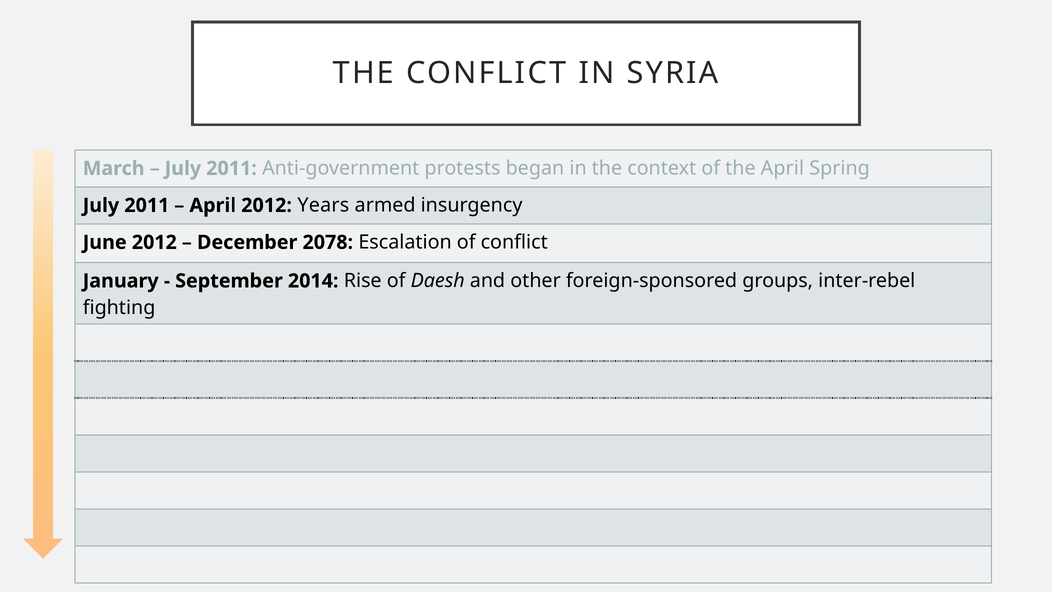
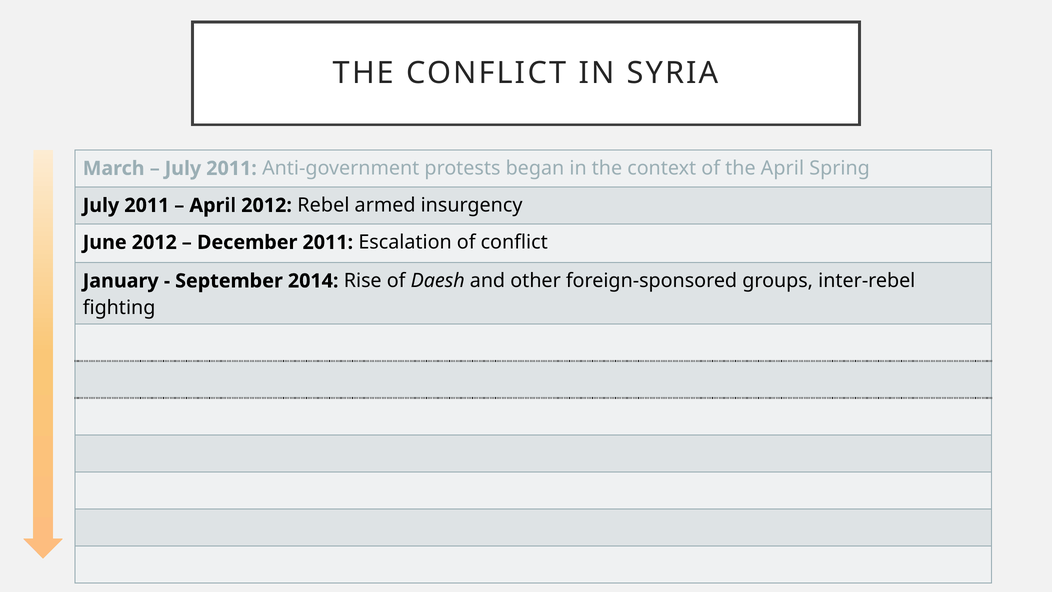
Years: Years -> Rebel
December 2078: 2078 -> 2011
